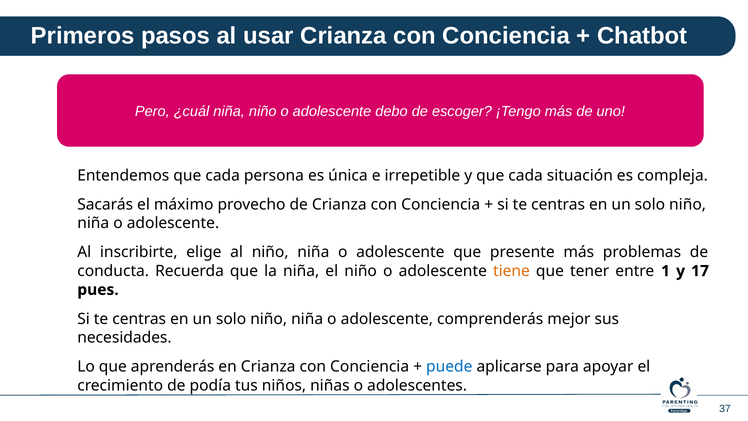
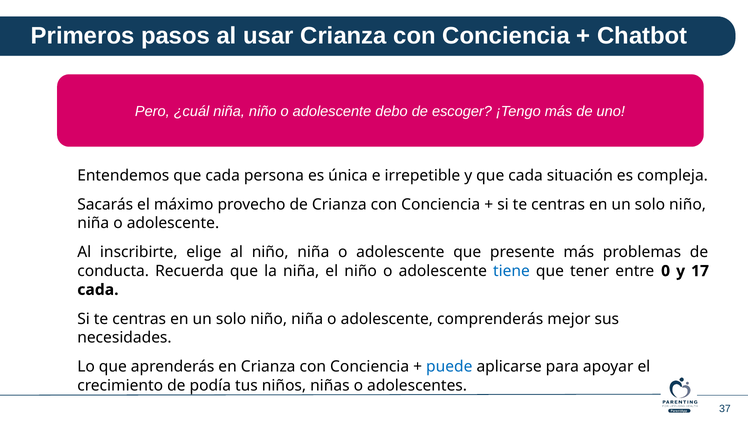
tiene colour: orange -> blue
1: 1 -> 0
pues at (98, 290): pues -> cada
